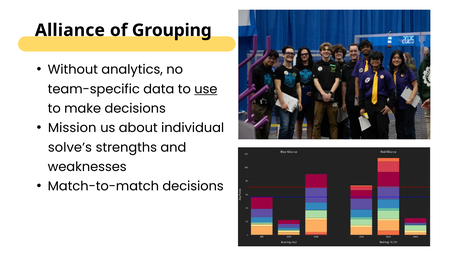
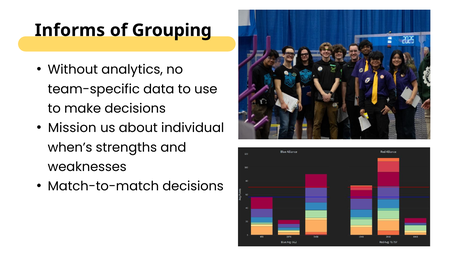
Alliance: Alliance -> Informs
use underline: present -> none
solve’s: solve’s -> when’s
